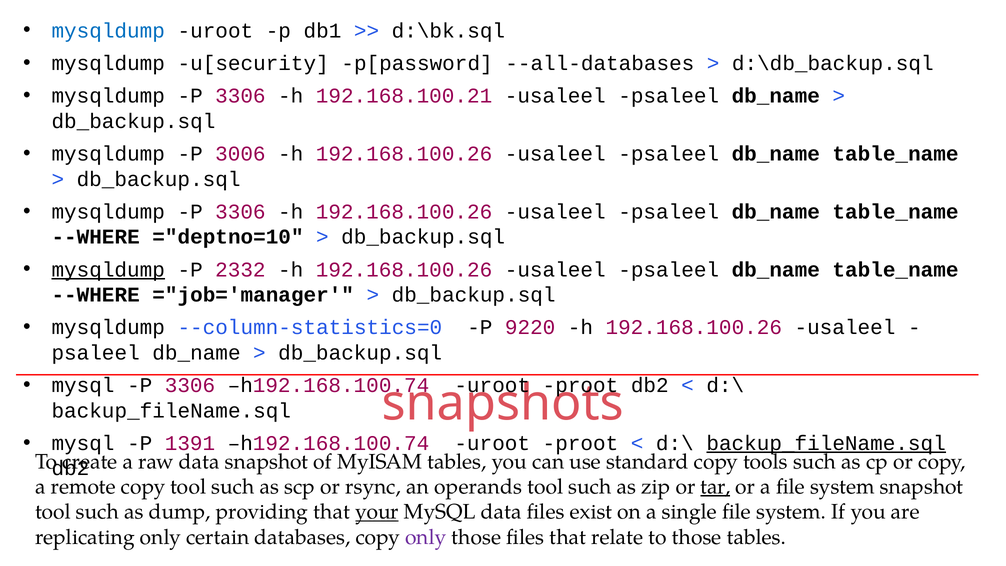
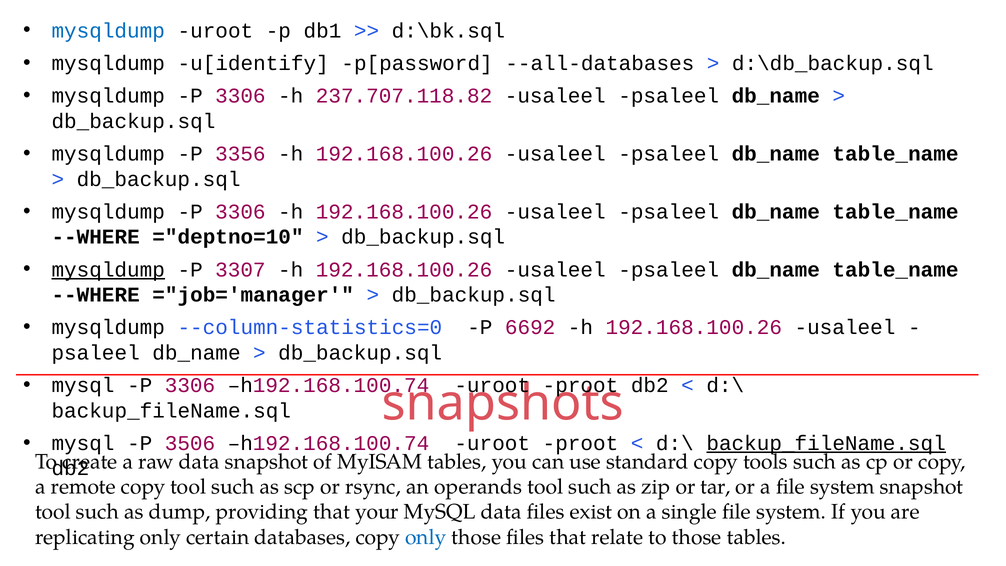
u[security: u[security -> u[identify
192.168.100.21: 192.168.100.21 -> 237.707.118.82
3006: 3006 -> 3356
2332: 2332 -> 3307
9220: 9220 -> 6692
1391: 1391 -> 3506
tar underline: present -> none
your underline: present -> none
only at (426, 537) colour: purple -> blue
